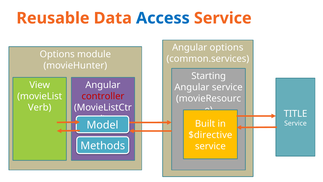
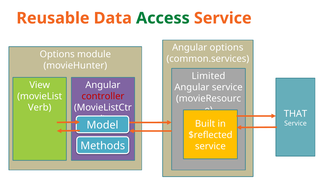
Access colour: blue -> green
Starting: Starting -> Limited
TITLE: TITLE -> THAT
$directive: $directive -> $reflected
